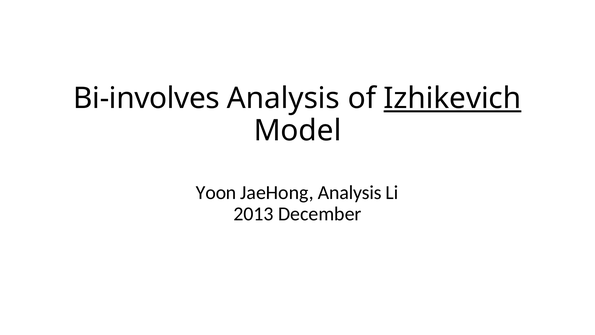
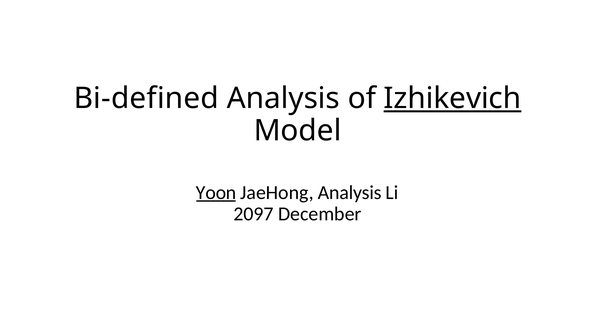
Bi-involves: Bi-involves -> Bi-defined
Yoon underline: none -> present
2013: 2013 -> 2097
